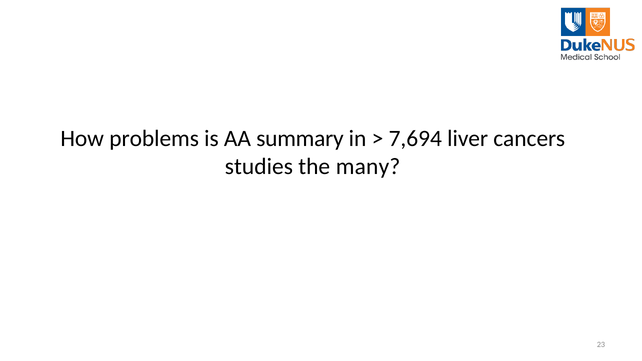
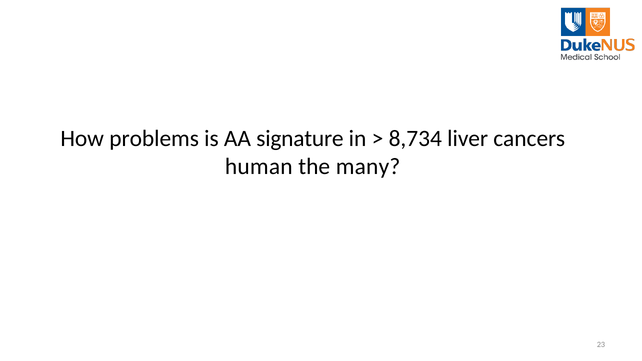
summary: summary -> signature
7,694: 7,694 -> 8,734
studies: studies -> human
